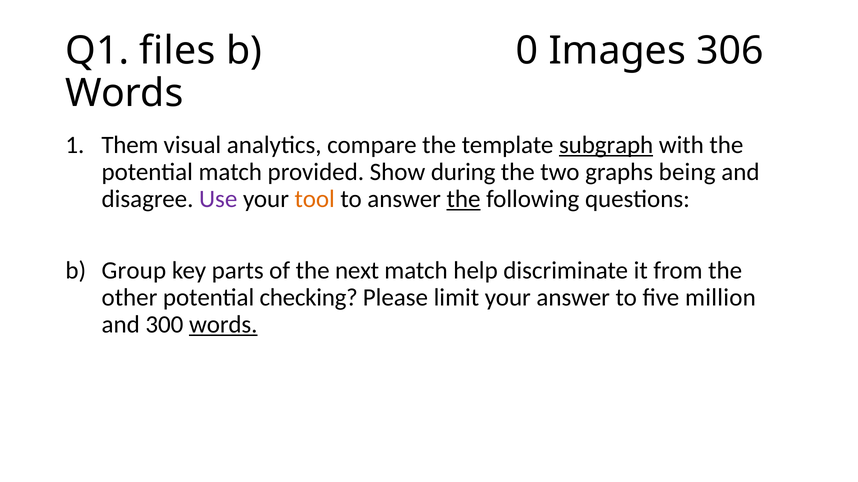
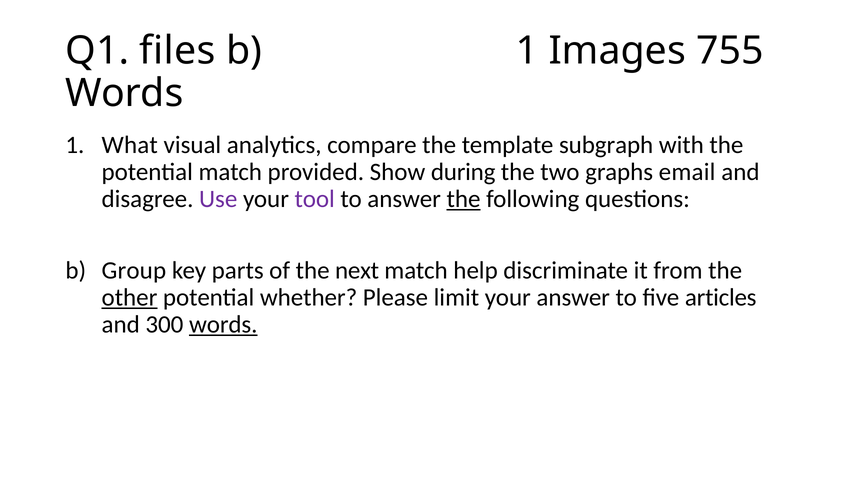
b 0: 0 -> 1
306: 306 -> 755
Them: Them -> What
subgraph underline: present -> none
being: being -> email
tool colour: orange -> purple
other underline: none -> present
checking: checking -> whether
million: million -> articles
